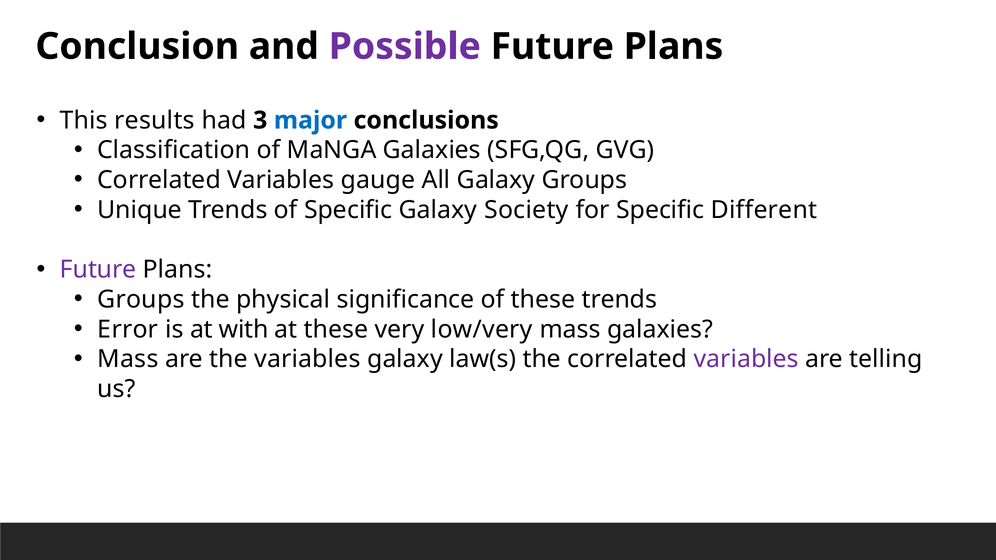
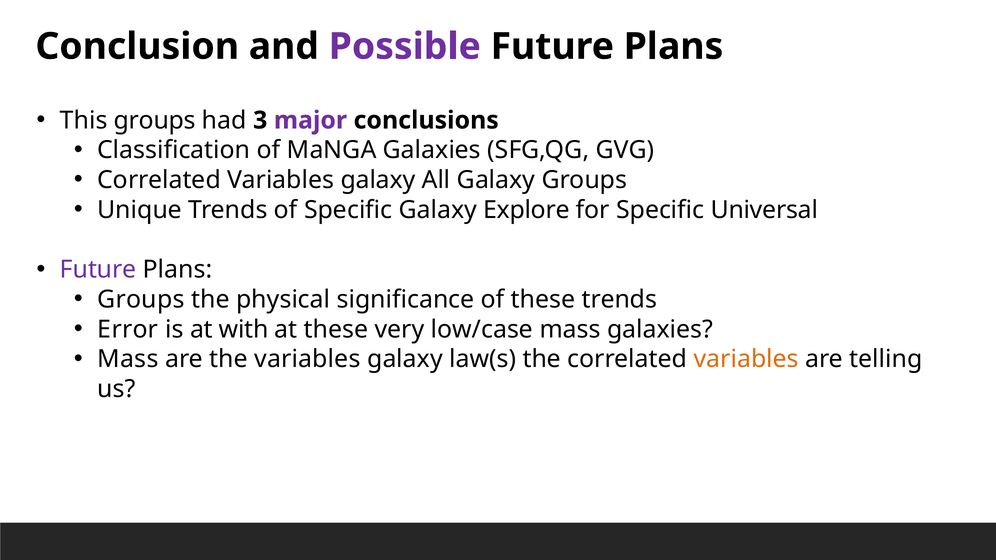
This results: results -> groups
major colour: blue -> purple
Correlated Variables gauge: gauge -> galaxy
Society: Society -> Explore
Different: Different -> Universal
low/very: low/very -> low/case
variables at (746, 359) colour: purple -> orange
